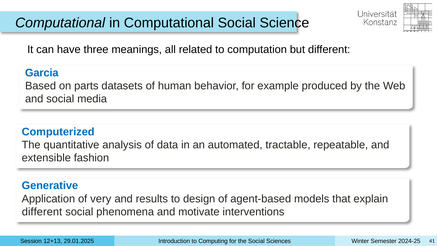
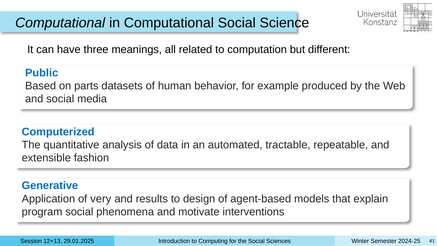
Garcia: Garcia -> Public
different at (42, 212): different -> program
